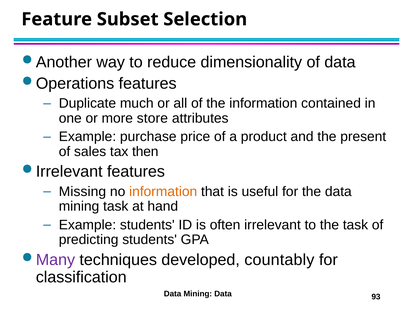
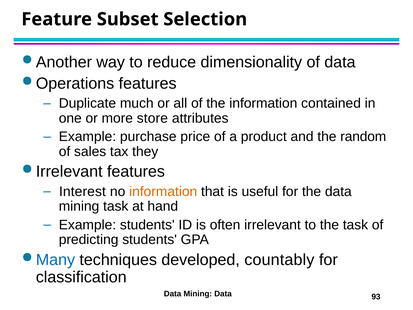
present: present -> random
then: then -> they
Missing: Missing -> Interest
Many colour: purple -> blue
